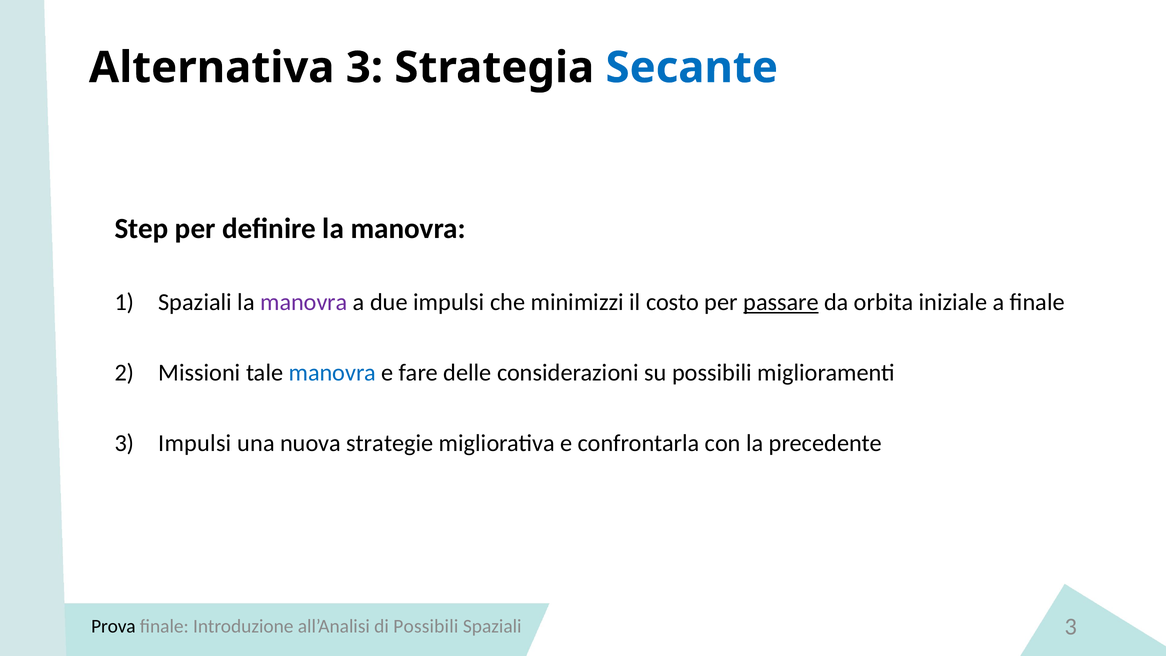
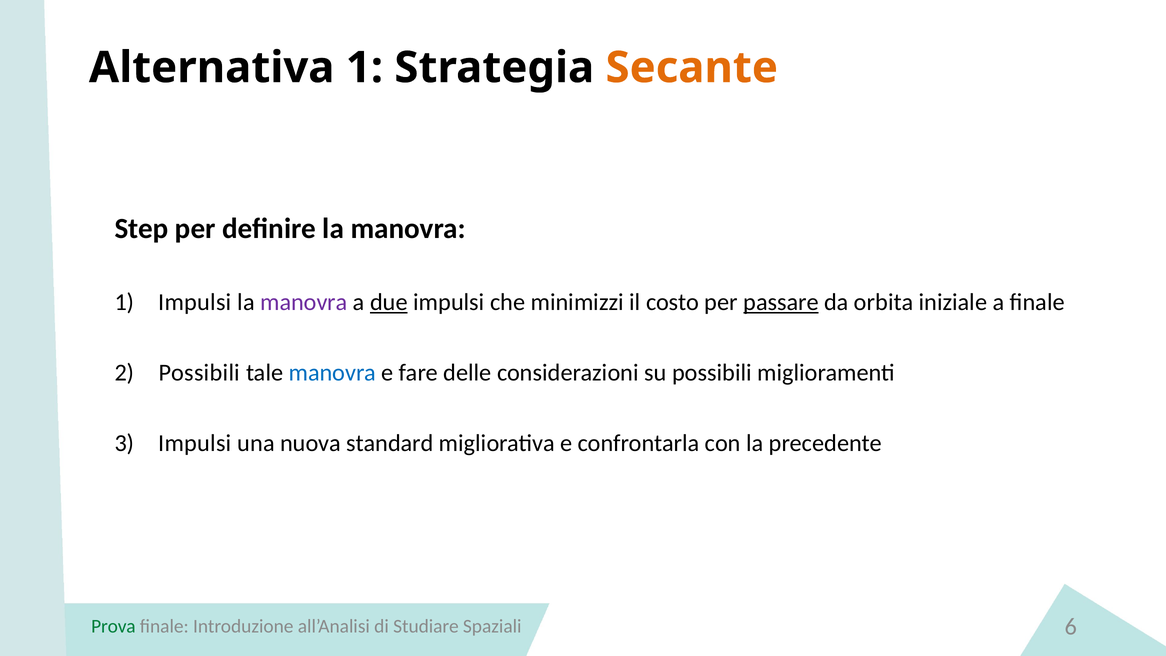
Alternativa 3: 3 -> 1
Secante colour: blue -> orange
Spaziali at (195, 302): Spaziali -> Impulsi
due underline: none -> present
2 Missioni: Missioni -> Possibili
strategie: strategie -> standard
Prova colour: black -> green
di Possibili: Possibili -> Studiare
Spaziali 3: 3 -> 6
